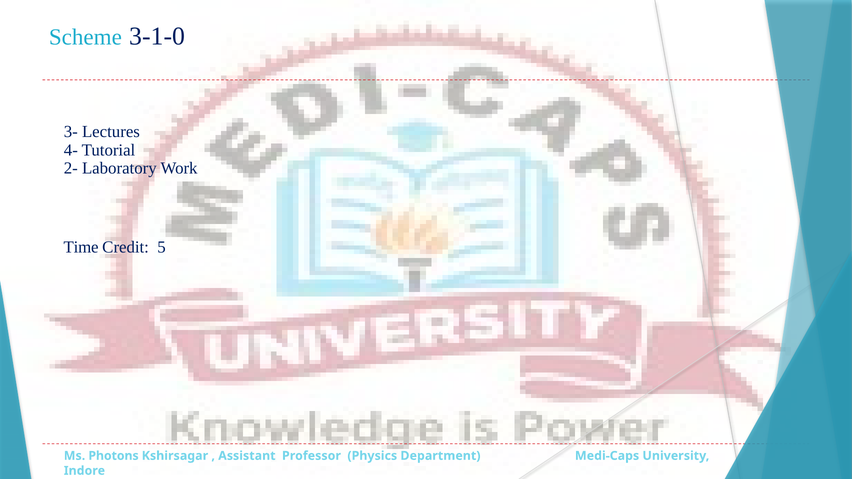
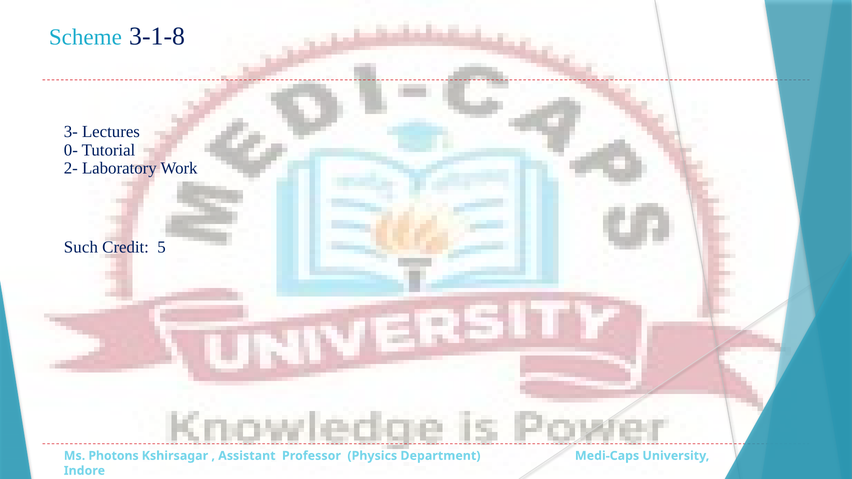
3-1-0: 3-1-0 -> 3-1-8
4-: 4- -> 0-
Time: Time -> Such
